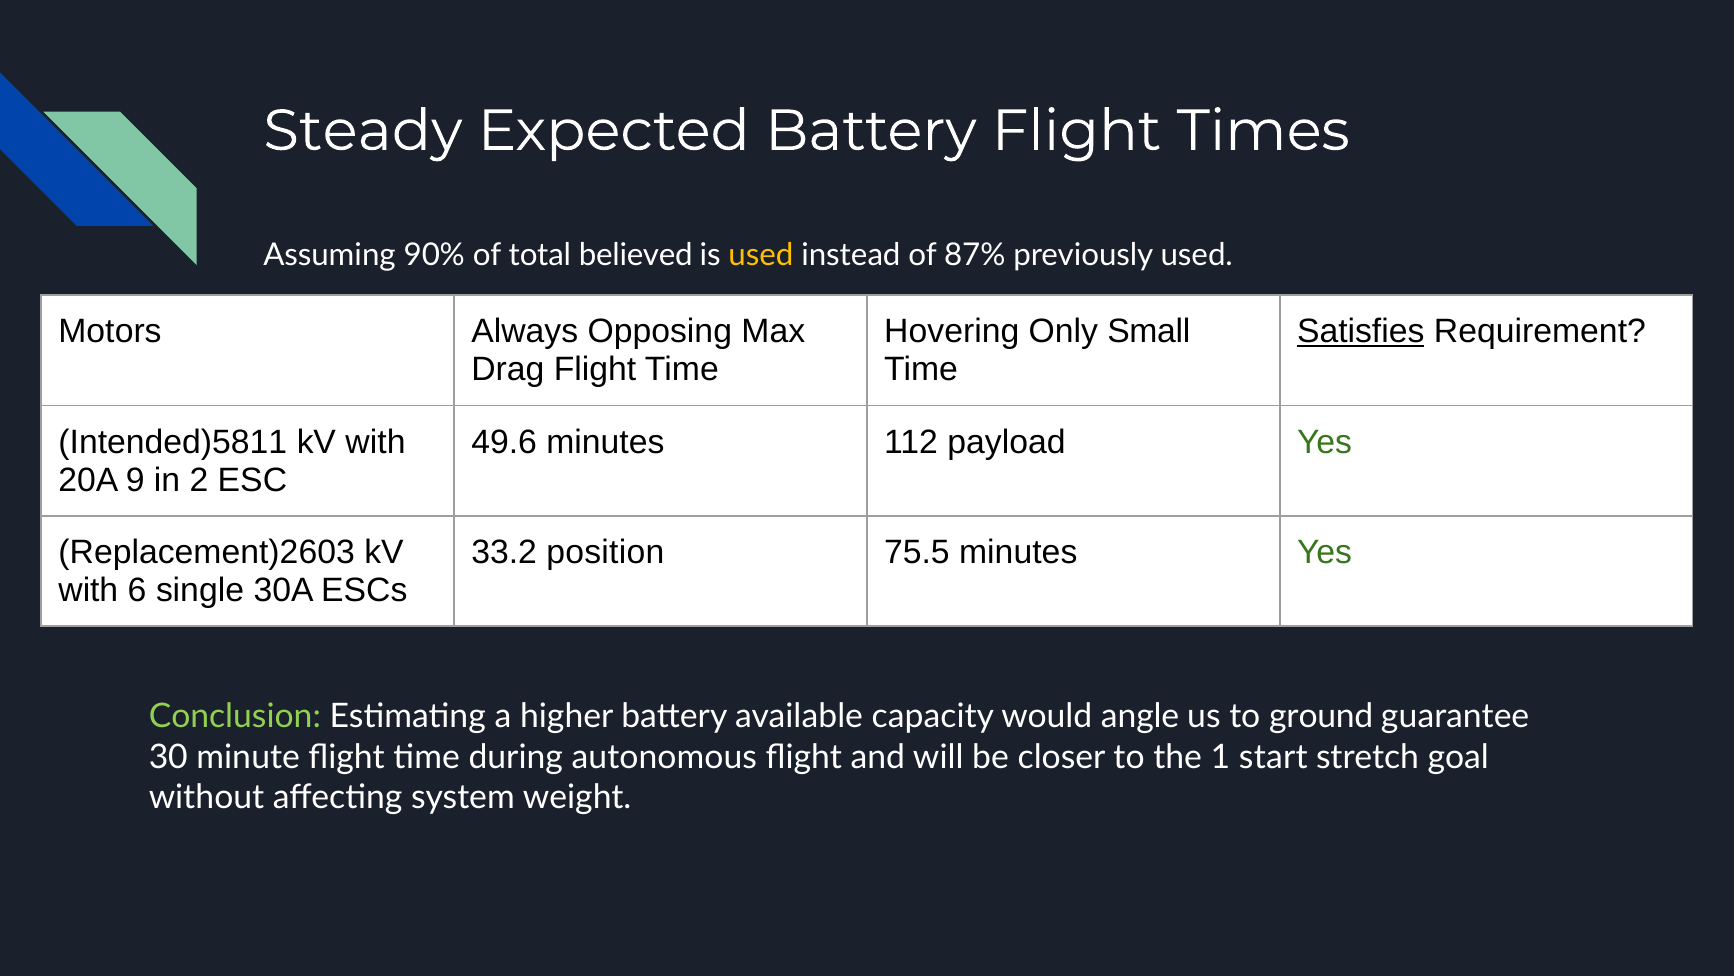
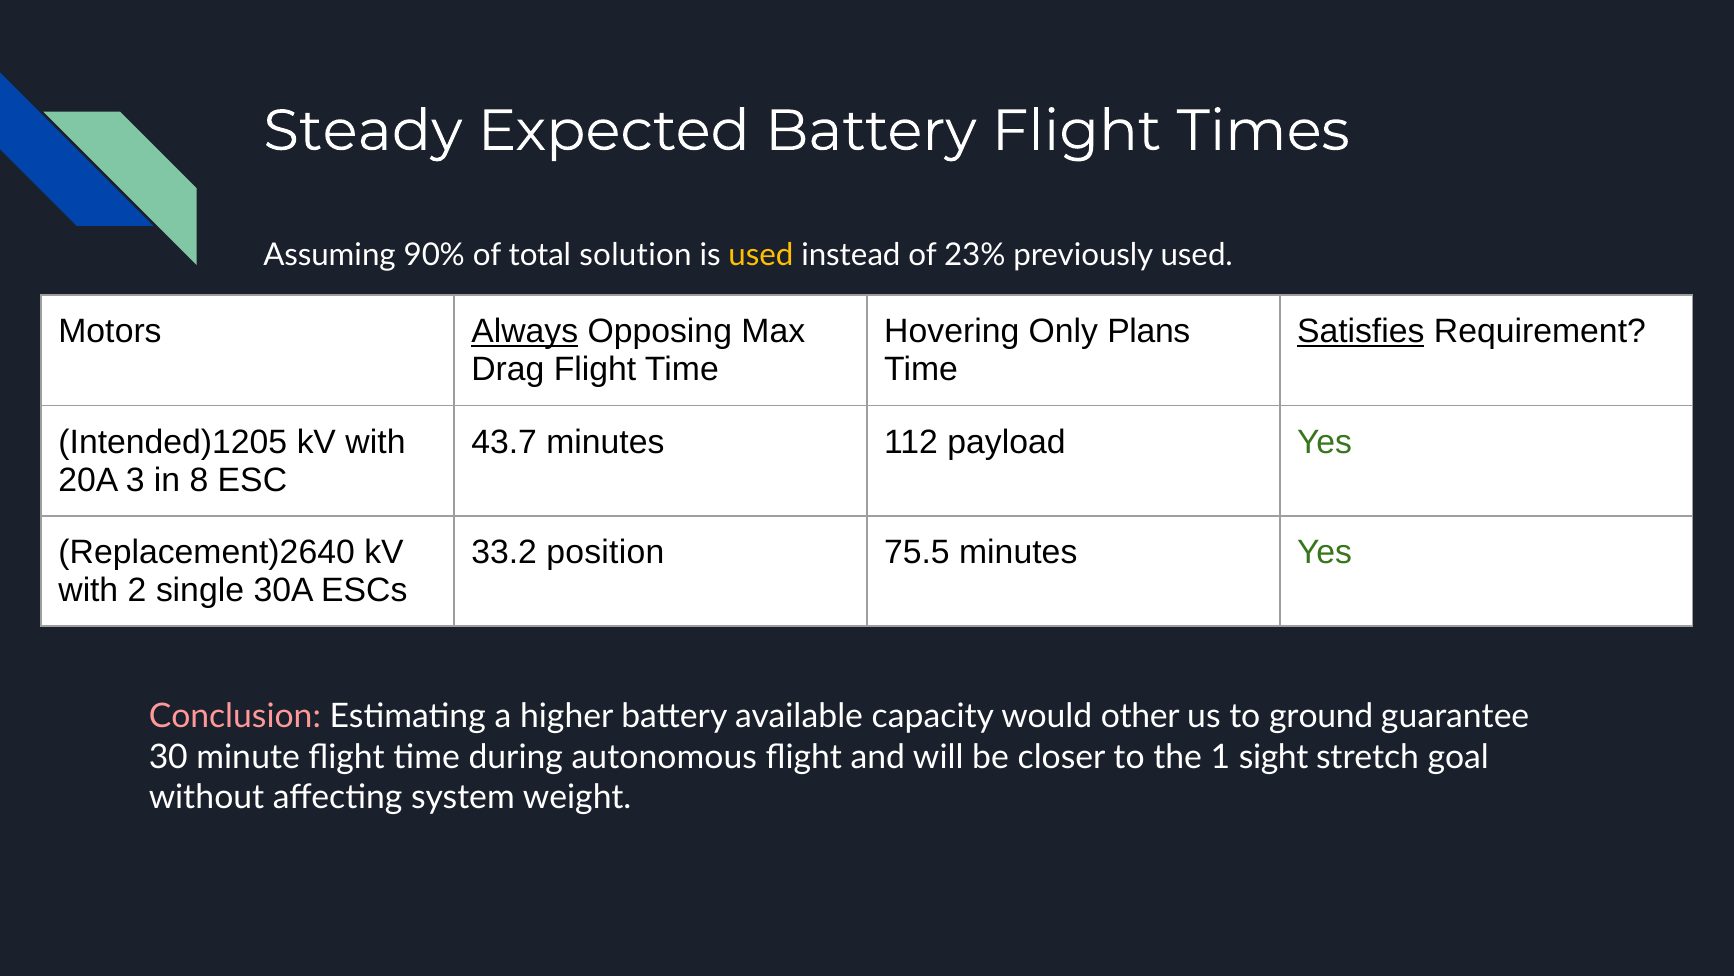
believed: believed -> solution
87%: 87% -> 23%
Always underline: none -> present
Small: Small -> Plans
Intended)5811: Intended)5811 -> Intended)1205
49.6: 49.6 -> 43.7
9: 9 -> 3
2: 2 -> 8
Replacement)2603: Replacement)2603 -> Replacement)2640
6: 6 -> 2
Conclusion colour: light green -> pink
angle: angle -> other
start: start -> sight
